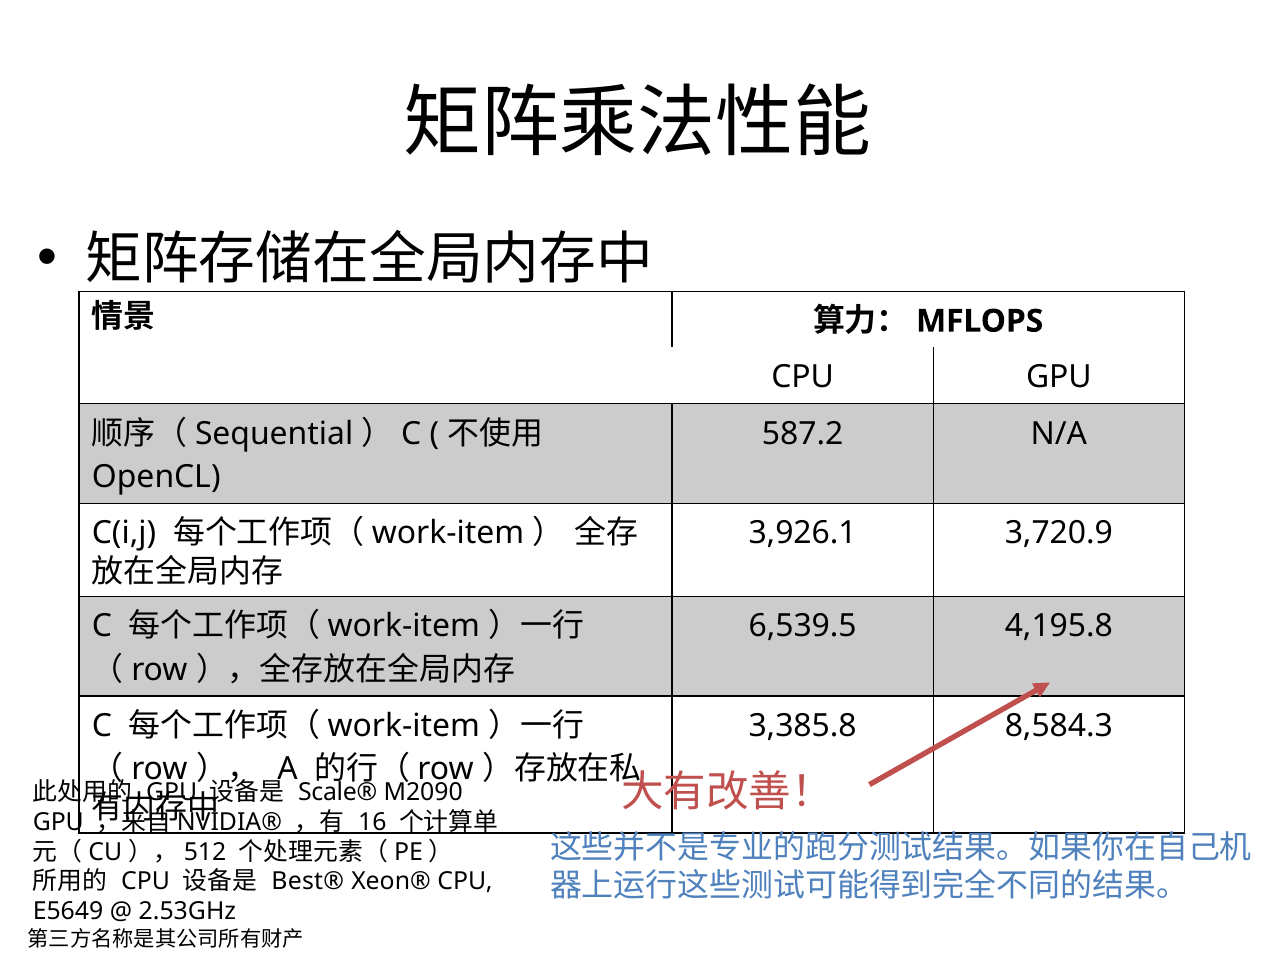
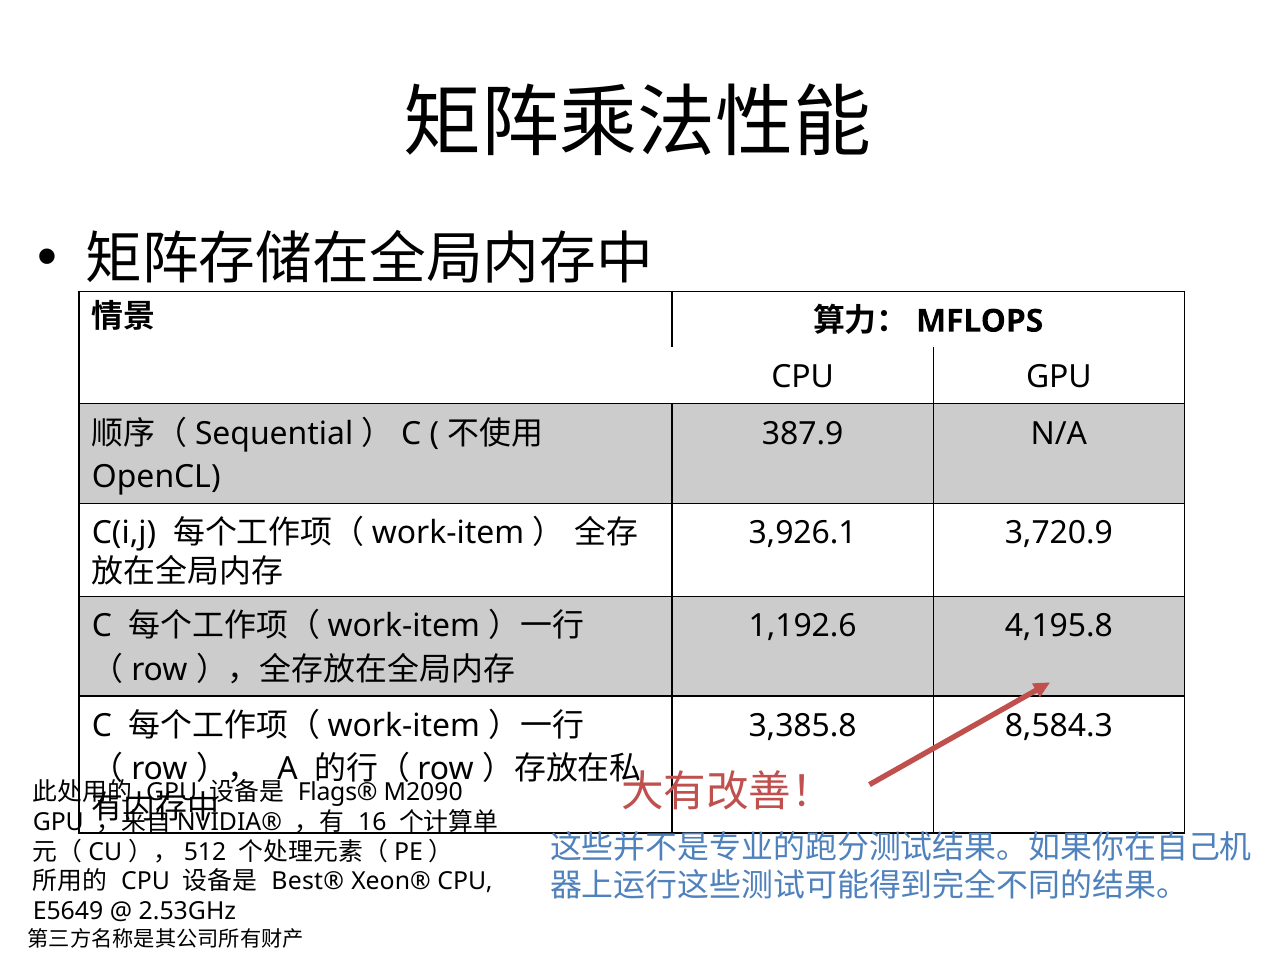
587.2: 587.2 -> 387.9
6,539.5: 6,539.5 -> 1,192.6
Scale®: Scale® -> Flags®
